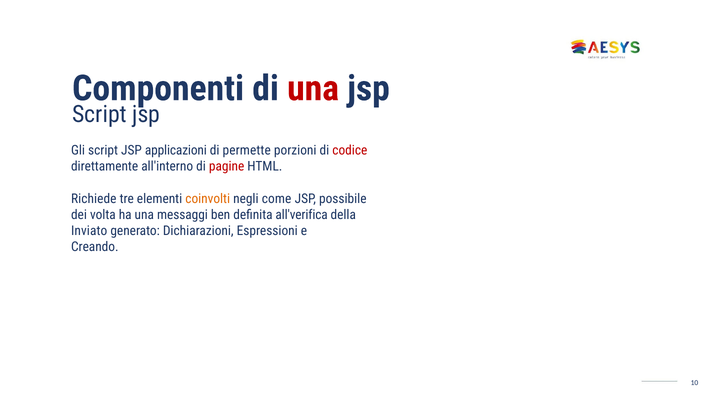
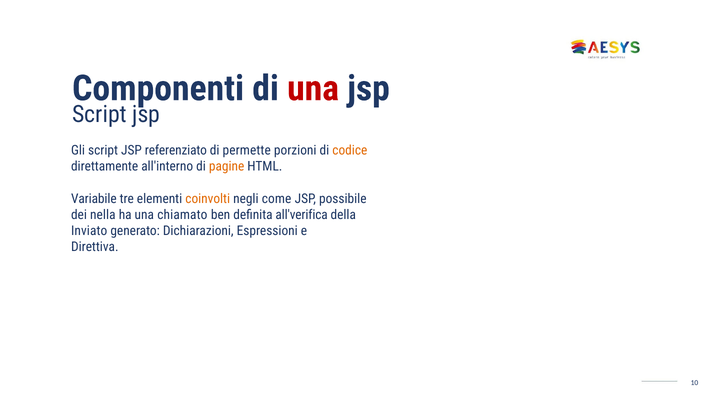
applicazioni: applicazioni -> referenziato
codice colour: red -> orange
pagine colour: red -> orange
Richiede: Richiede -> Variabile
volta: volta -> nella
messaggi: messaggi -> chiamato
Creando: Creando -> Direttiva
